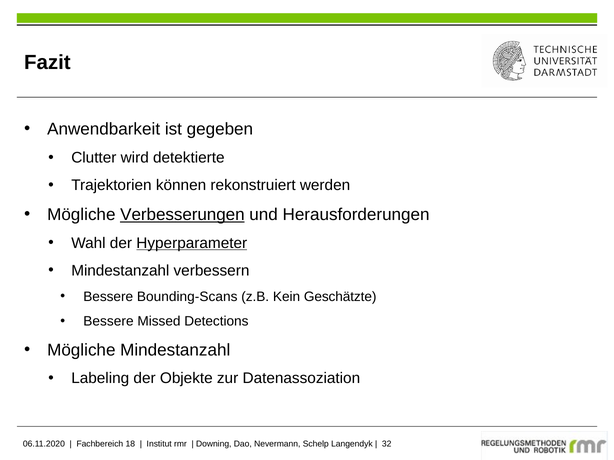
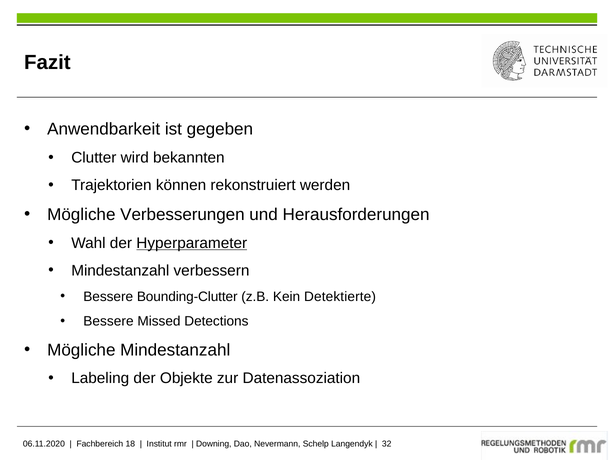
detektierte: detektierte -> bekannten
Verbesserungen underline: present -> none
Bounding-Scans: Bounding-Scans -> Bounding-Clutter
Geschätzte: Geschätzte -> Detektierte
